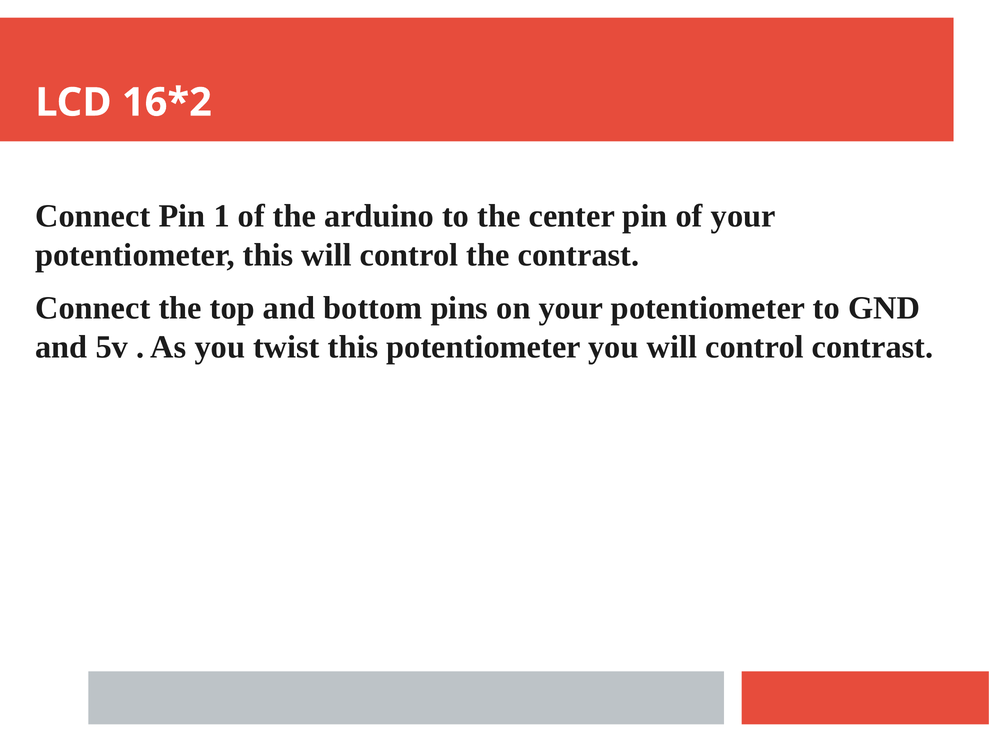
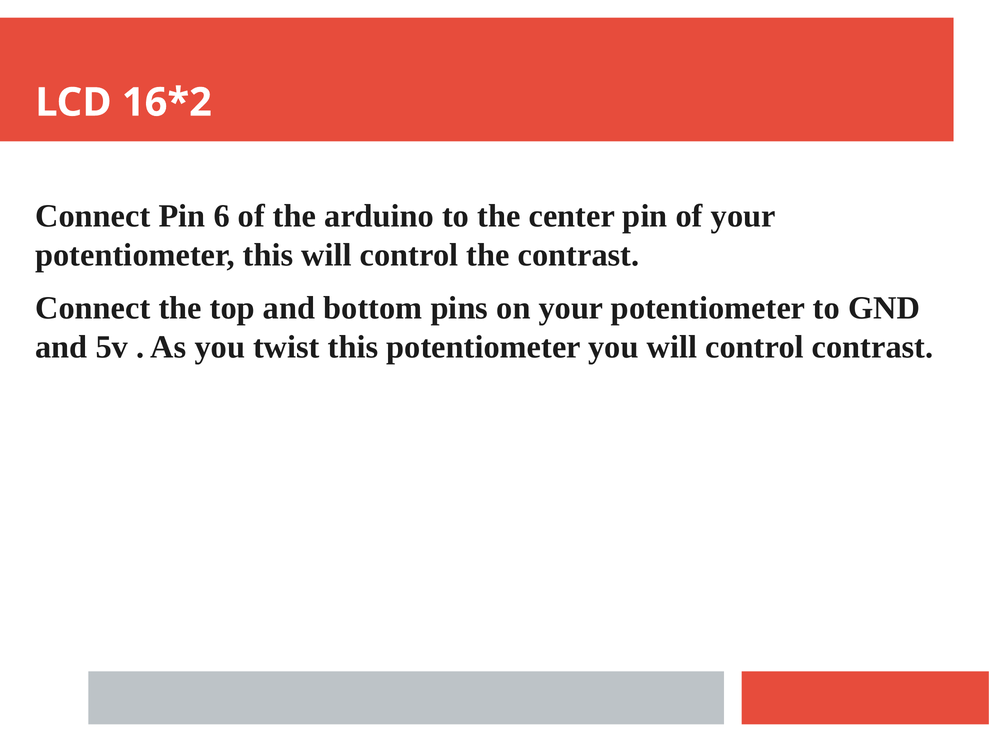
1: 1 -> 6
